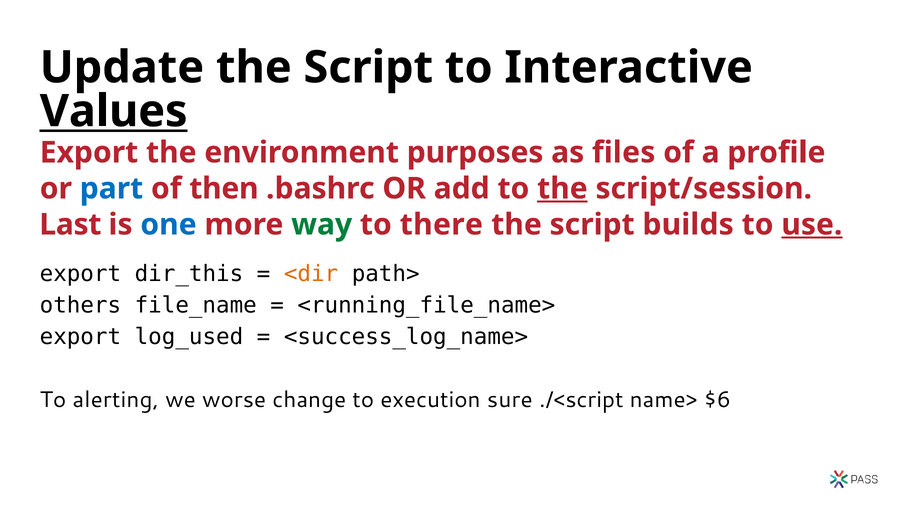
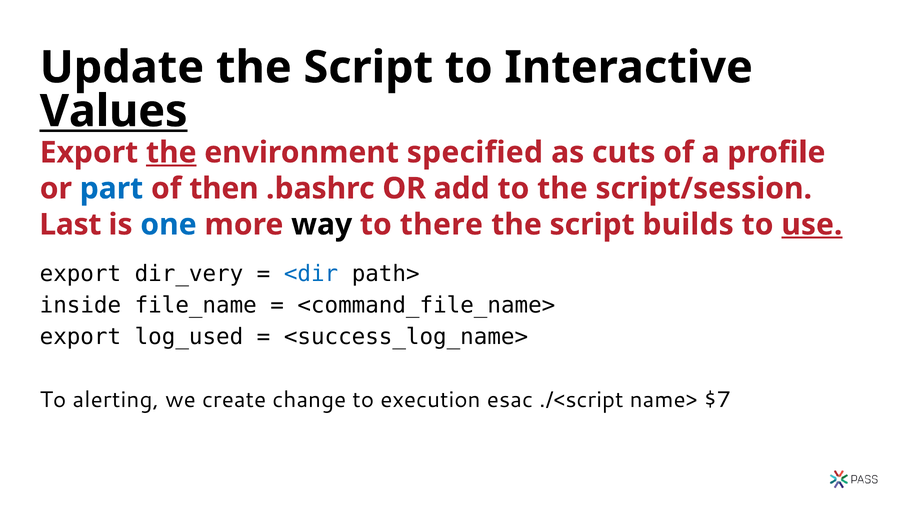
the at (171, 153) underline: none -> present
purposes: purposes -> specified
files: files -> cuts
the at (562, 189) underline: present -> none
way colour: green -> black
dir_this: dir_this -> dir_very
<dir colour: orange -> blue
others: others -> inside
<running_file_name>: <running_file_name> -> <command_file_name>
worse: worse -> create
sure: sure -> esac
$6: $6 -> $7
